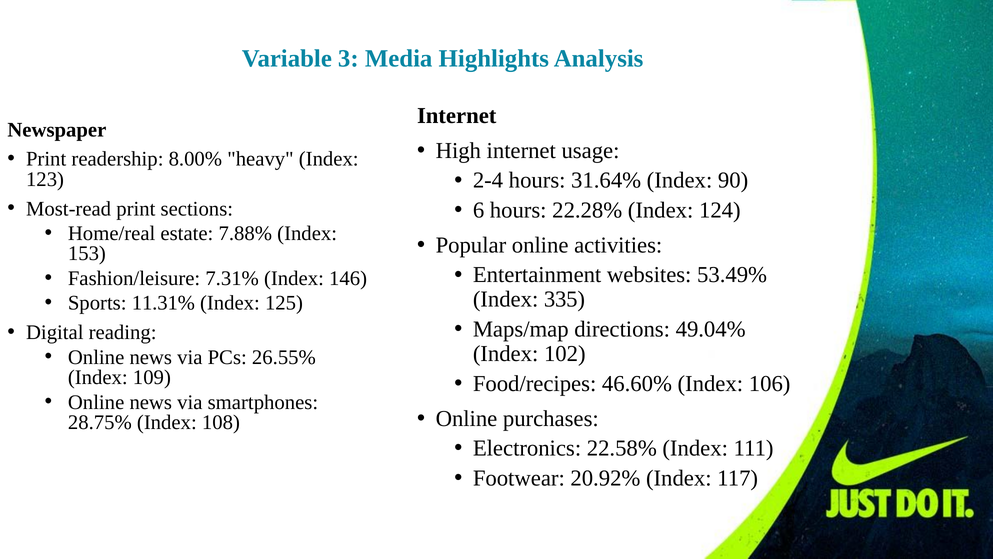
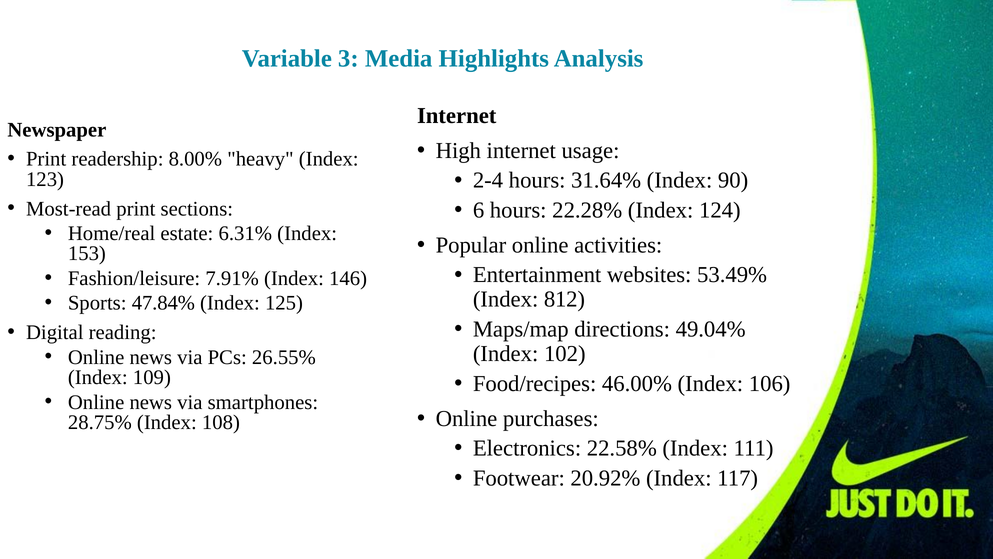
7.88%: 7.88% -> 6.31%
7.31%: 7.31% -> 7.91%
335: 335 -> 812
11.31%: 11.31% -> 47.84%
46.60%: 46.60% -> 46.00%
